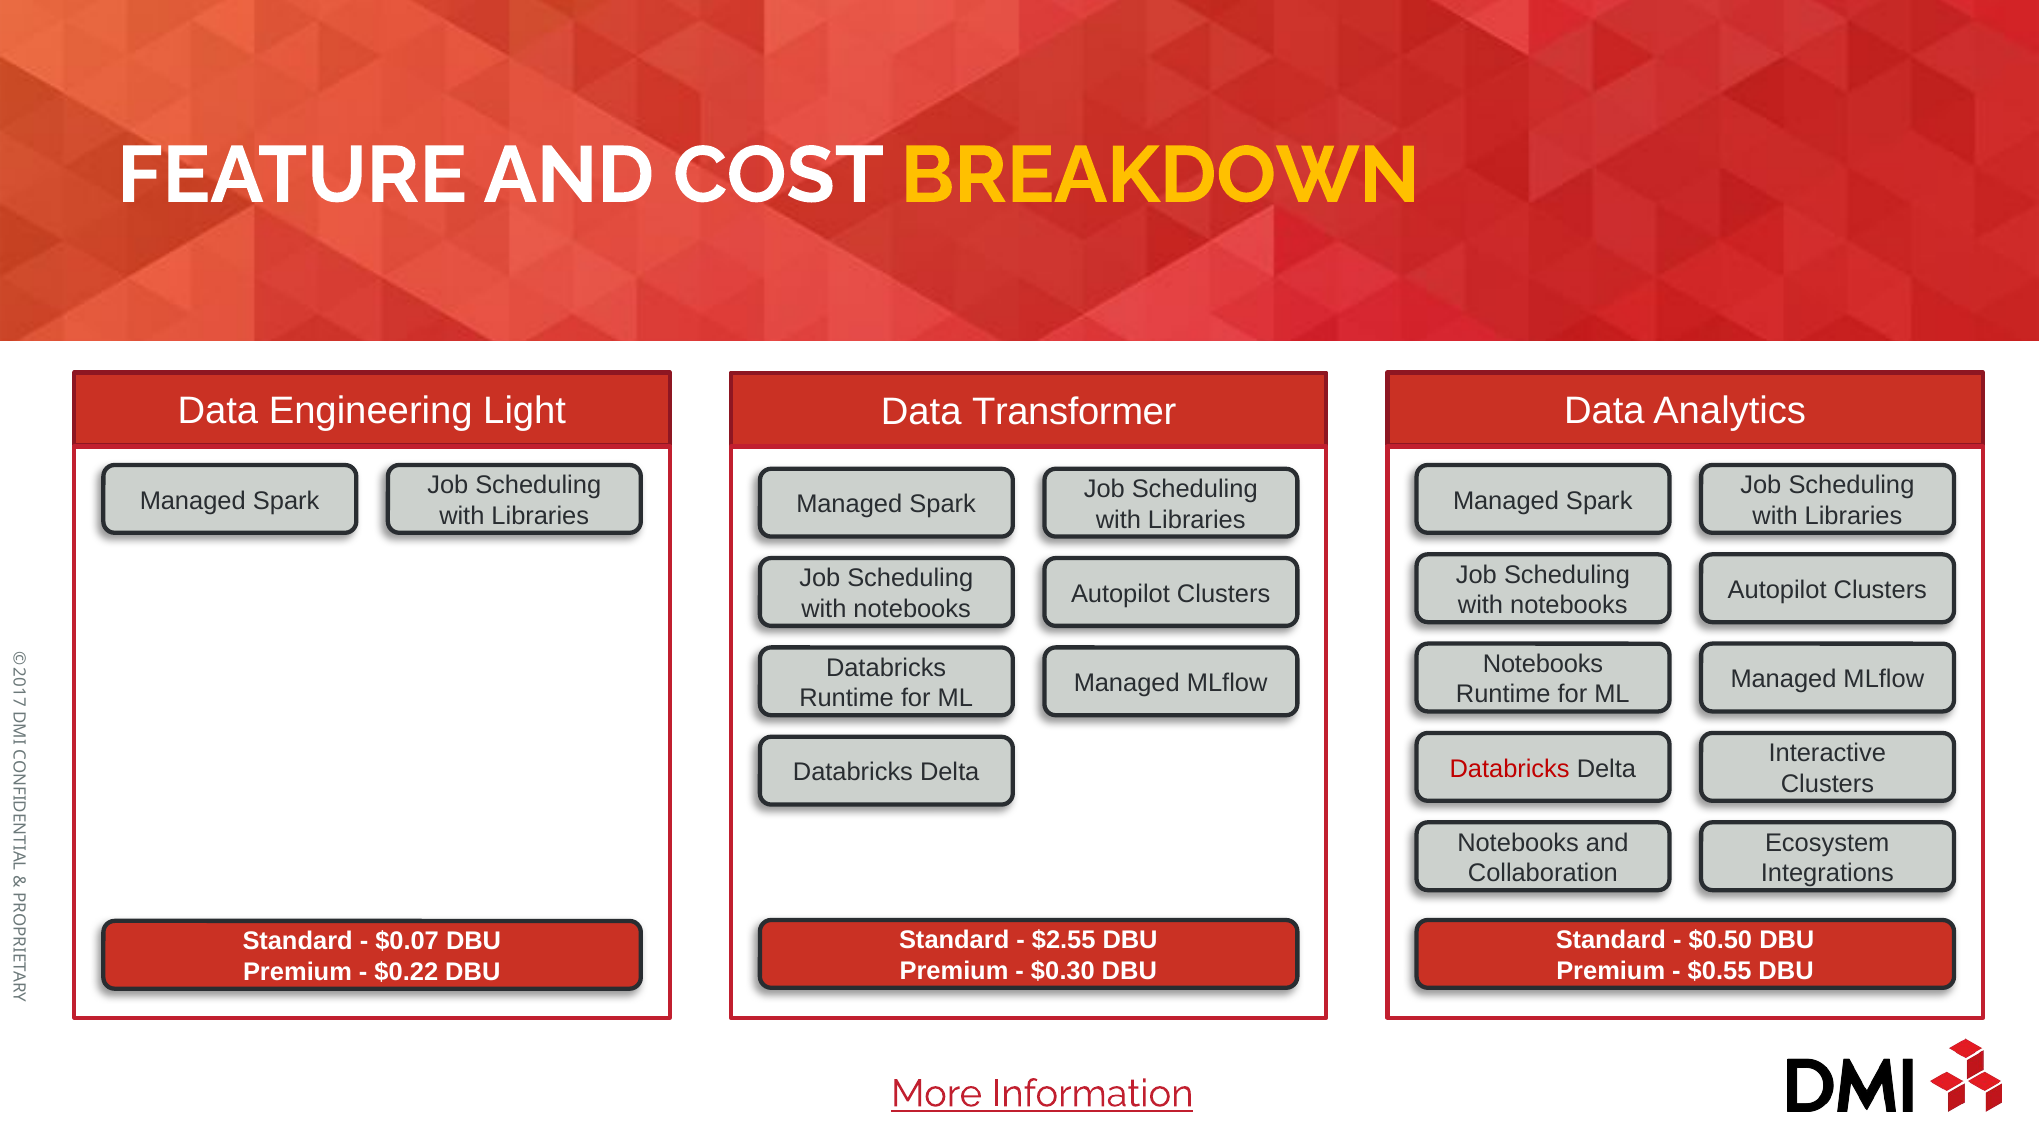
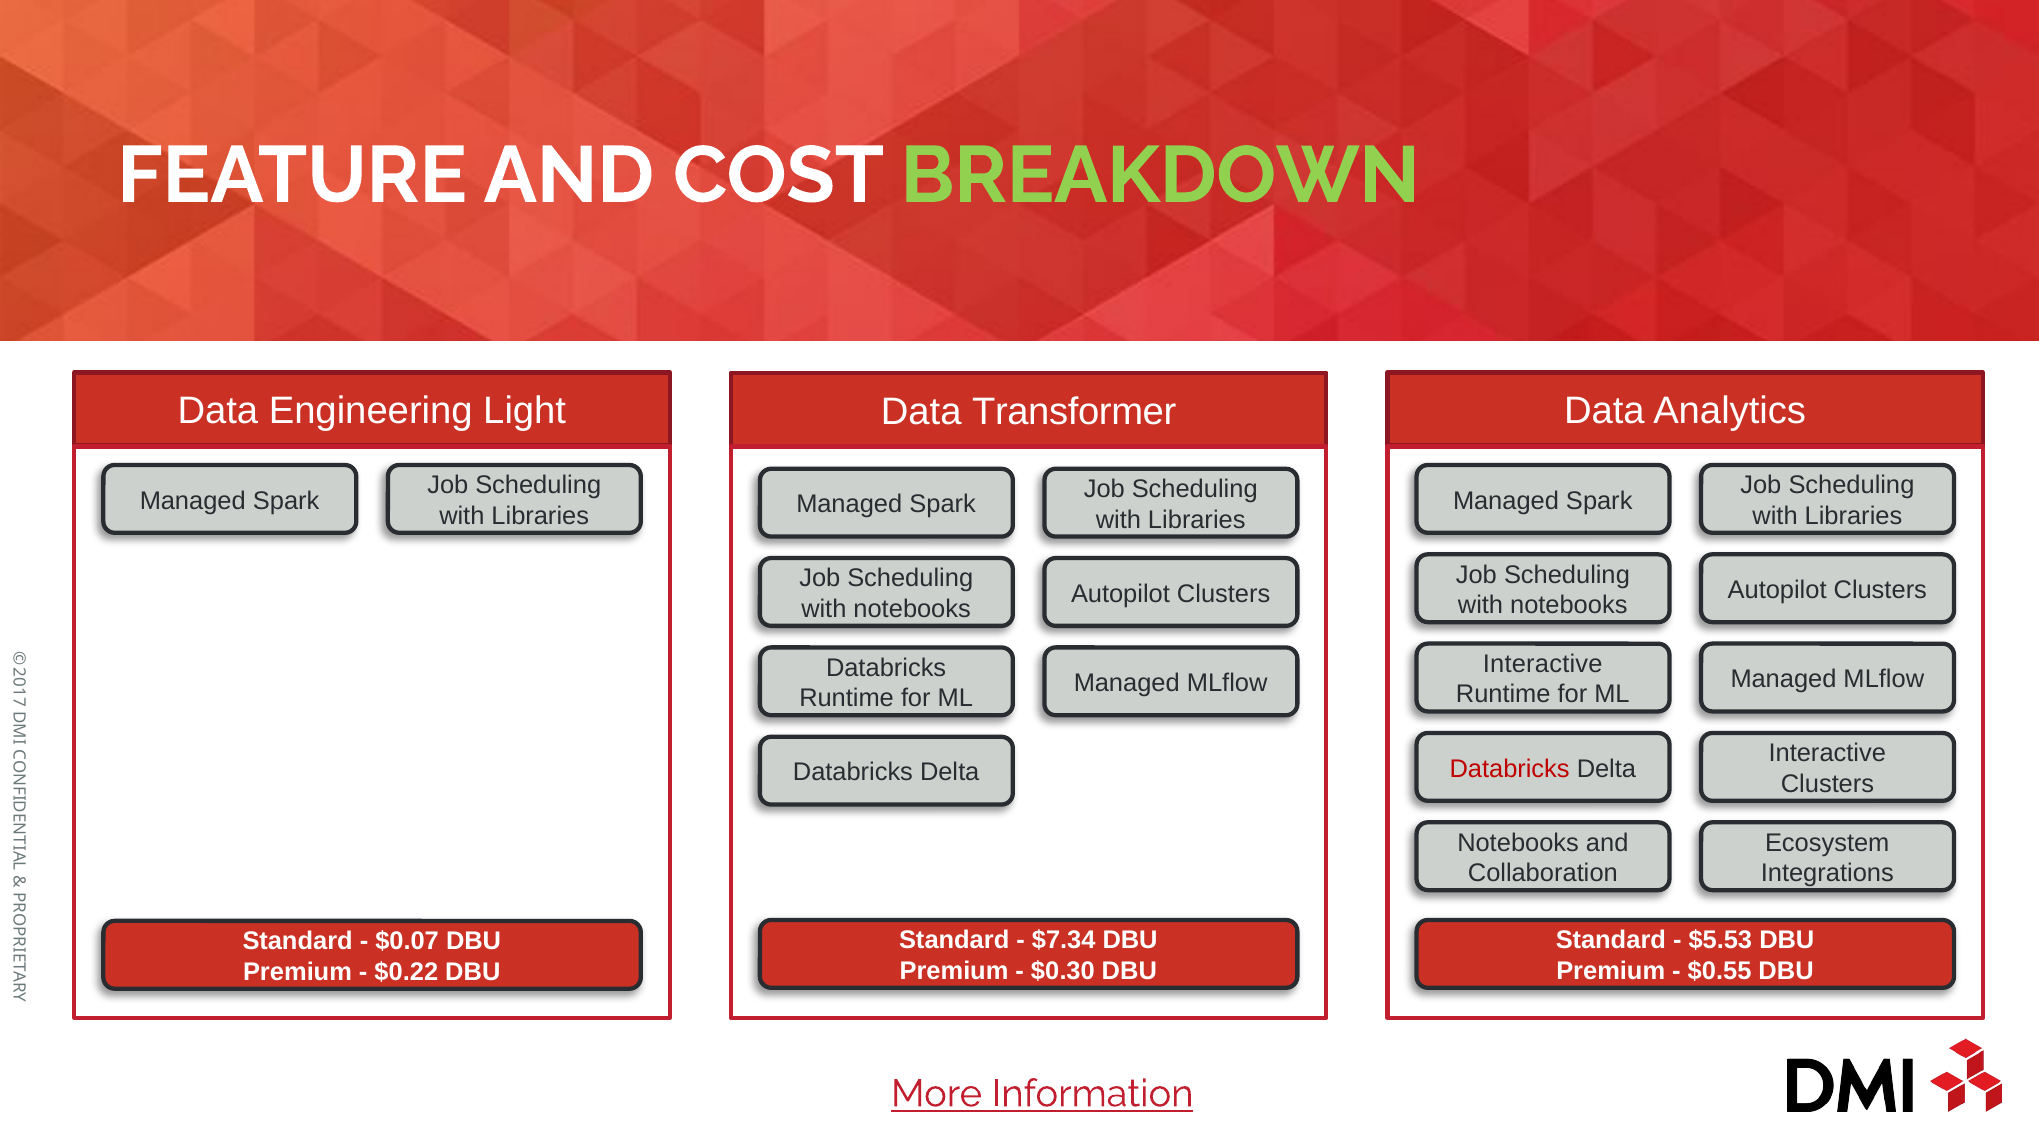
BREAKDOWN colour: yellow -> light green
Notebooks at (1543, 664): Notebooks -> Interactive
$2.55: $2.55 -> $7.34
$0.50: $0.50 -> $5.53
